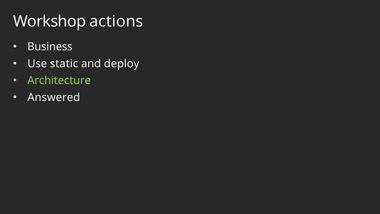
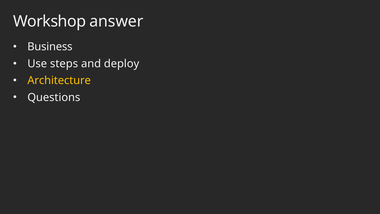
actions: actions -> answer
static: static -> steps
Architecture colour: light green -> yellow
Answered: Answered -> Questions
